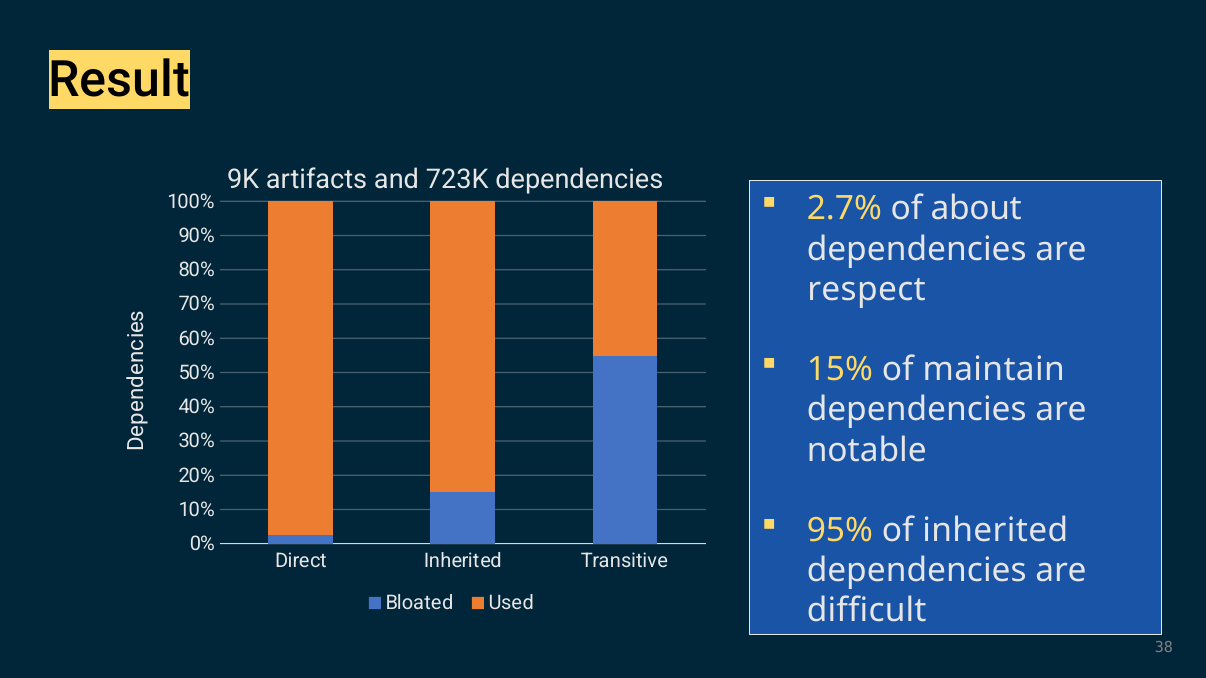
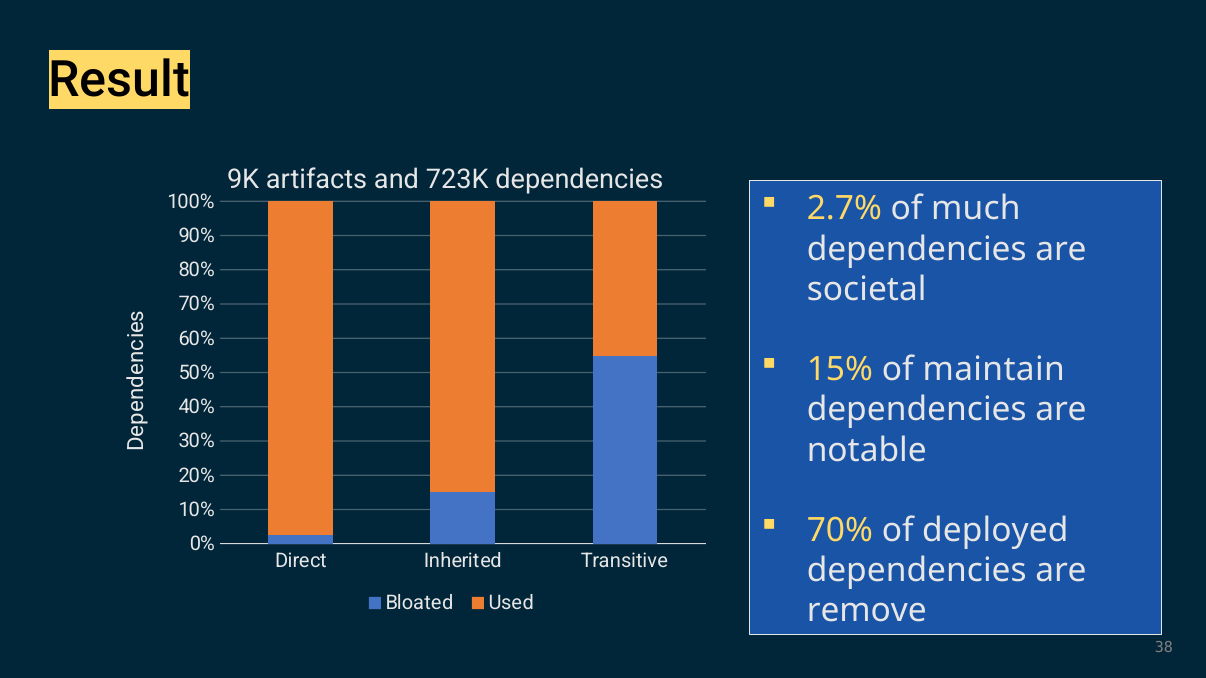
about: about -> much
respect: respect -> societal
95% at (840, 531): 95% -> 70%
of inherited: inherited -> deployed
difficult: difficult -> remove
